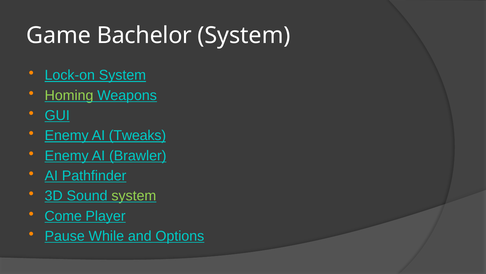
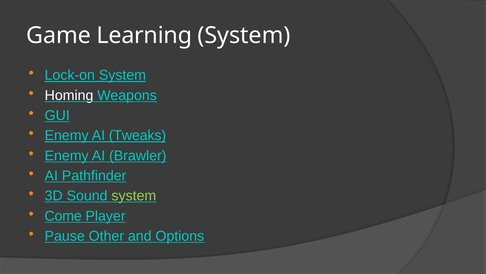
Bachelor: Bachelor -> Learning
Homing colour: light green -> white
While: While -> Other
